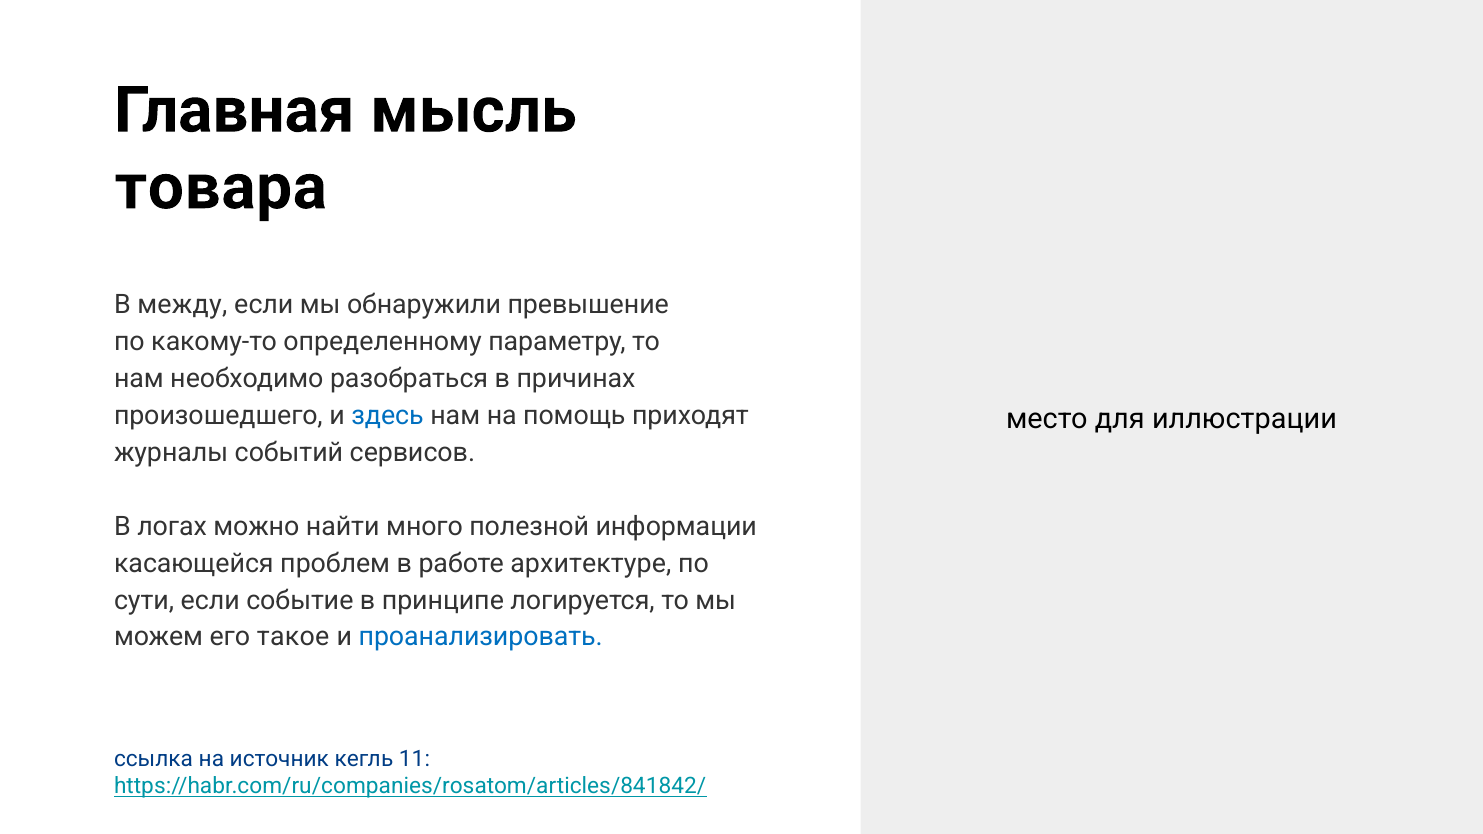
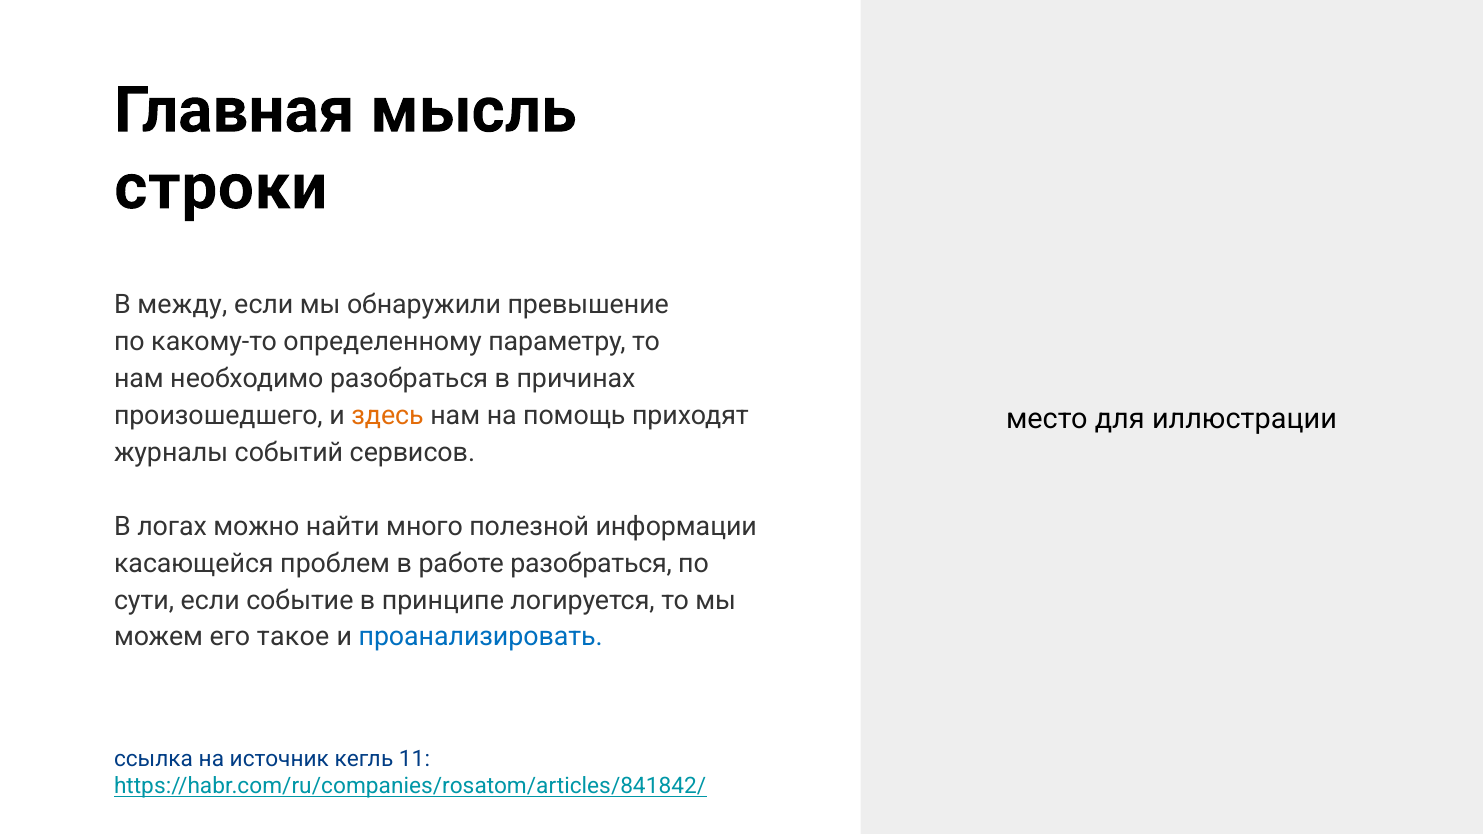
товара: товара -> строки
здесь colour: blue -> orange
работе архитектуре: архитектуре -> разобраться
